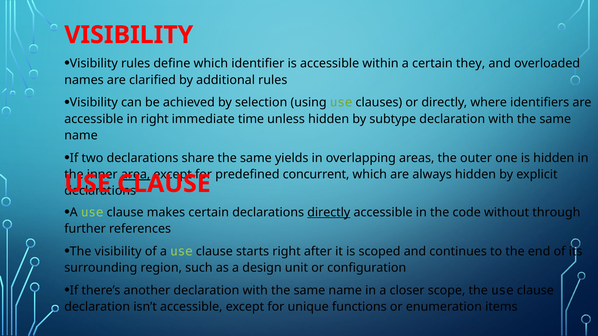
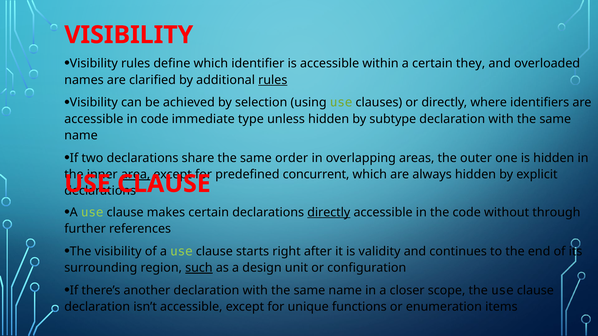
rules at (273, 80) underline: none -> present
in right: right -> code
time: time -> type
yields: yields -> order
scoped: scoped -> validity
such underline: none -> present
